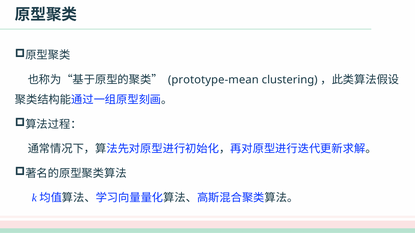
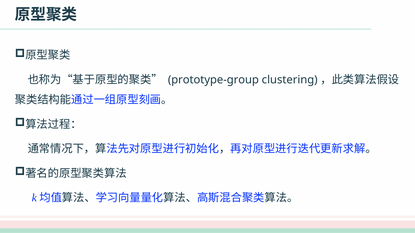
prototype-mean: prototype-mean -> prototype-group
